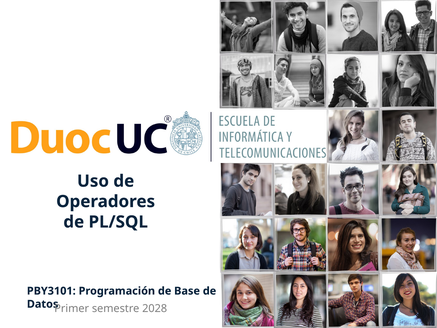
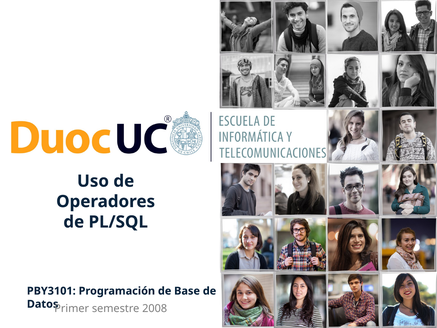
2028: 2028 -> 2008
